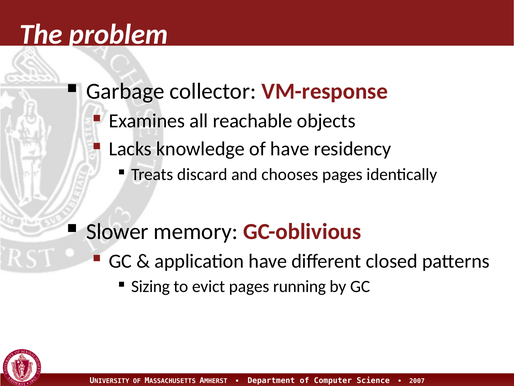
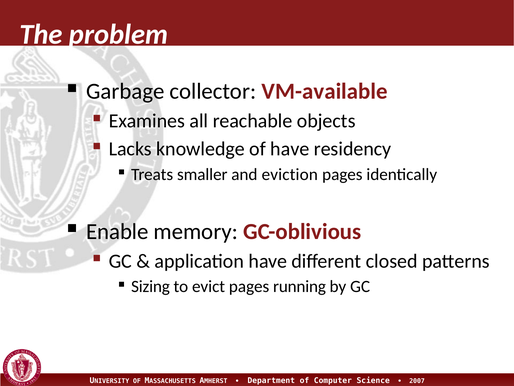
VM-response: VM-response -> VM-available
discard: discard -> smaller
chooses: chooses -> eviction
Slower: Slower -> Enable
